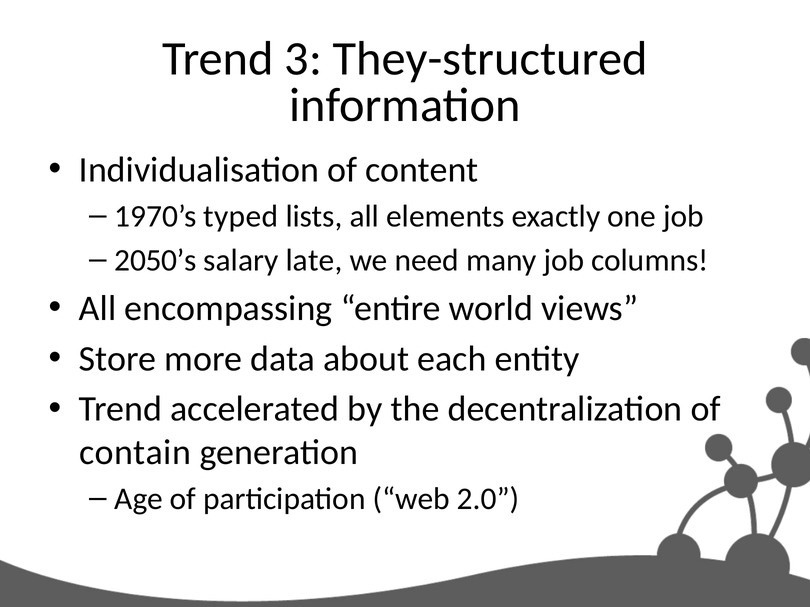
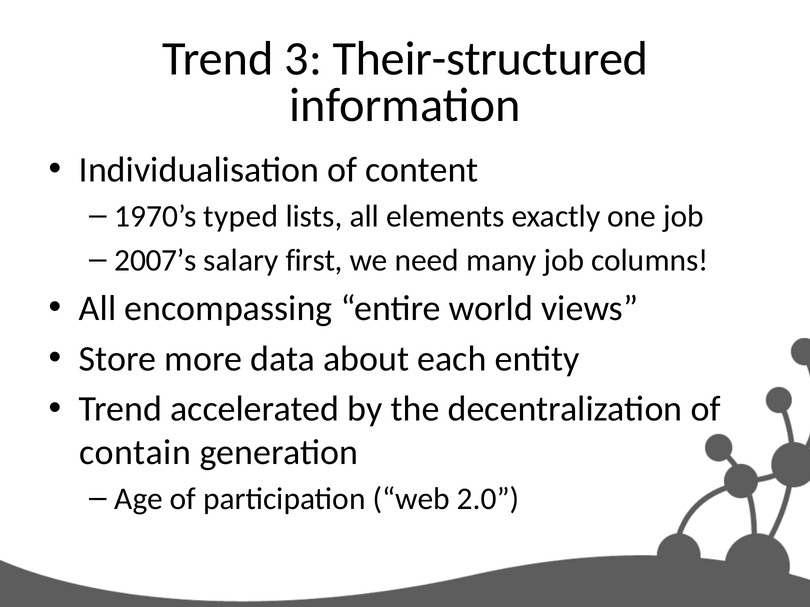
They-structured: They-structured -> Their-structured
2050’s: 2050’s -> 2007’s
late: late -> first
